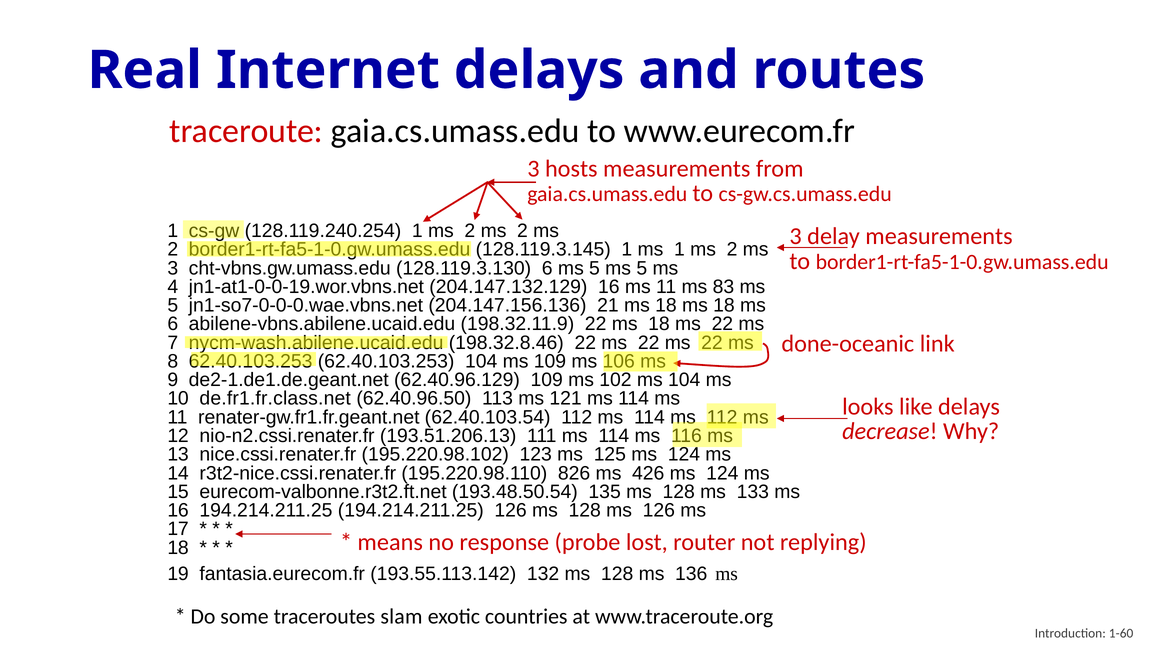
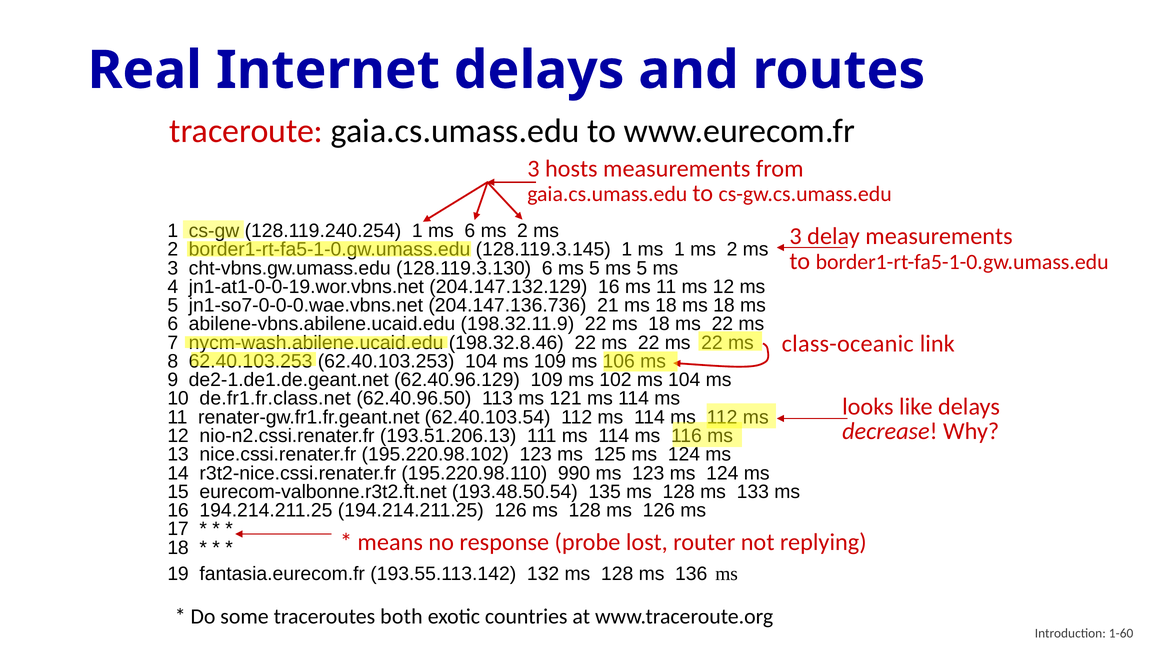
128.119.240.254 1 ms 2: 2 -> 6
11 ms 83: 83 -> 12
204.147.156.136: 204.147.156.136 -> 204.147.136.736
done-oceanic: done-oceanic -> class-oceanic
826: 826 -> 990
ms 426: 426 -> 123
slam: slam -> both
